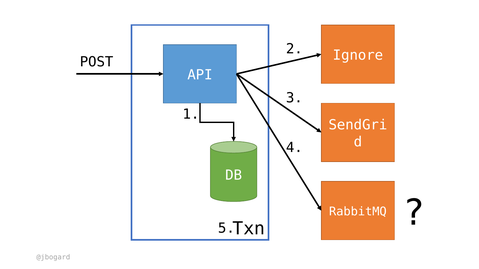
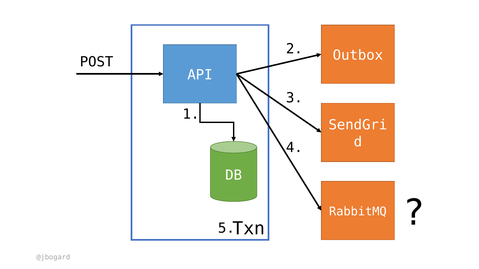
Ignore: Ignore -> Outbox
